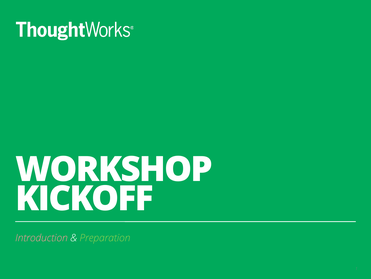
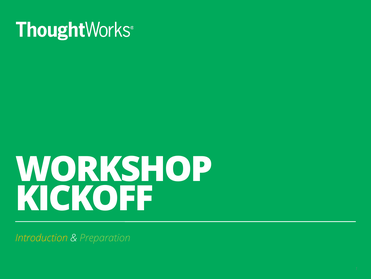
Introduction colour: pink -> yellow
